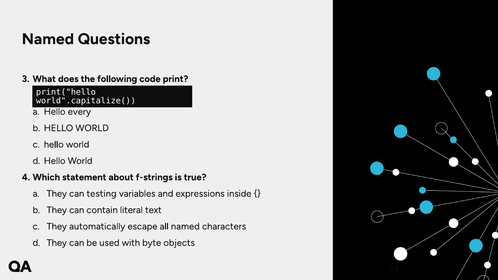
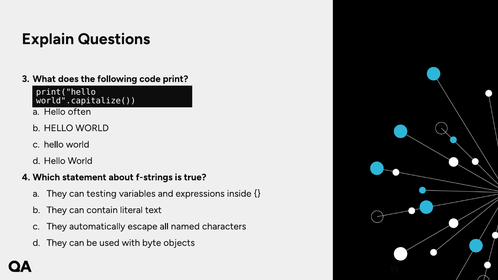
Named at (48, 39): Named -> Explain
every: every -> often
